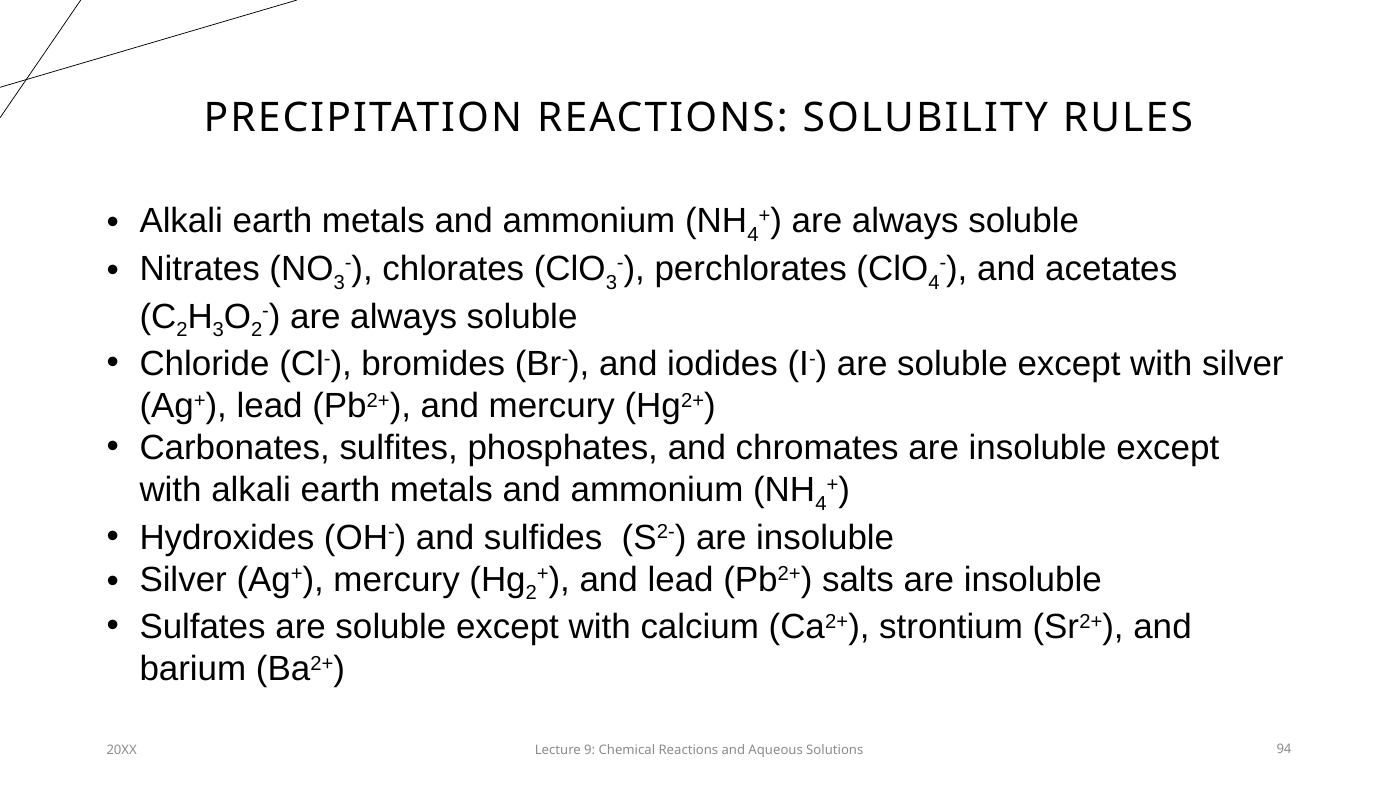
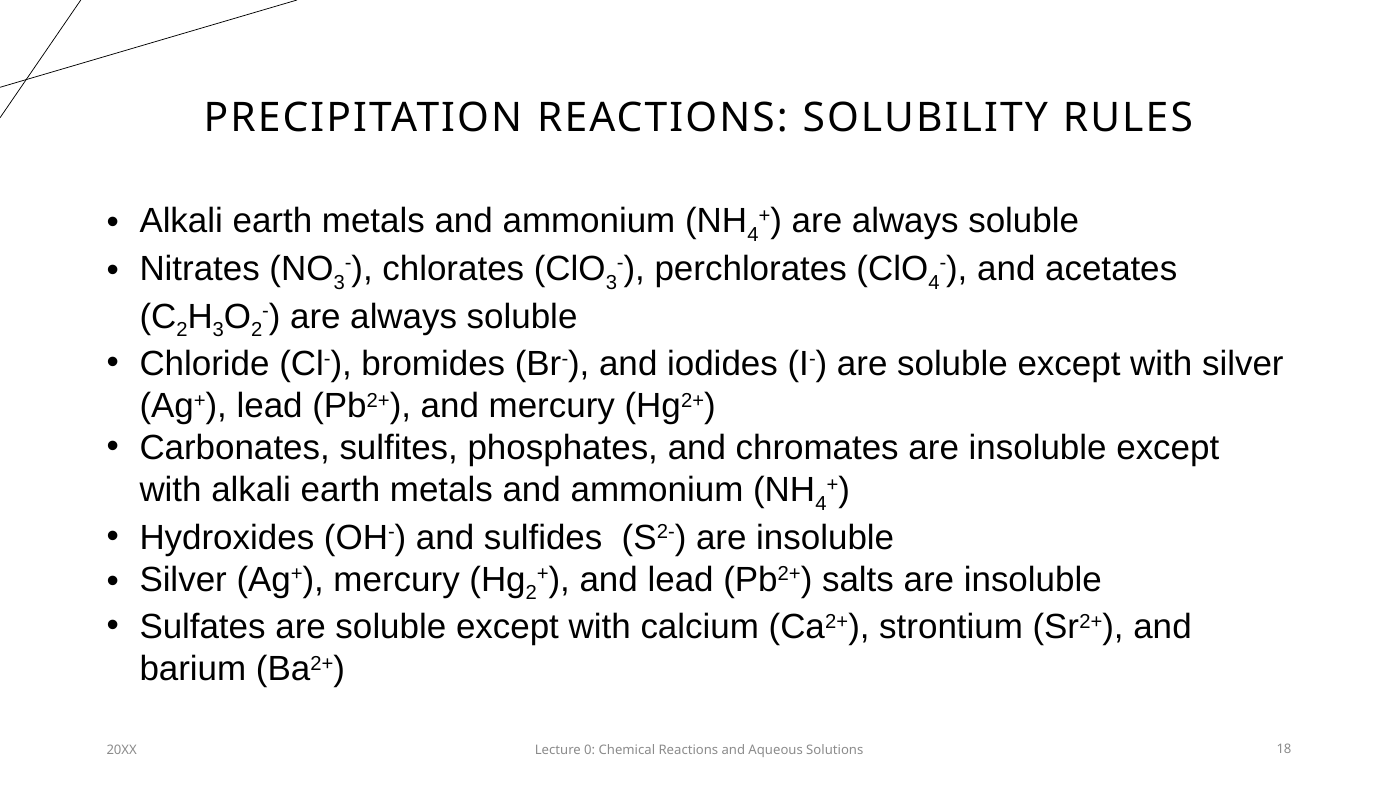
9: 9 -> 0
94: 94 -> 18
